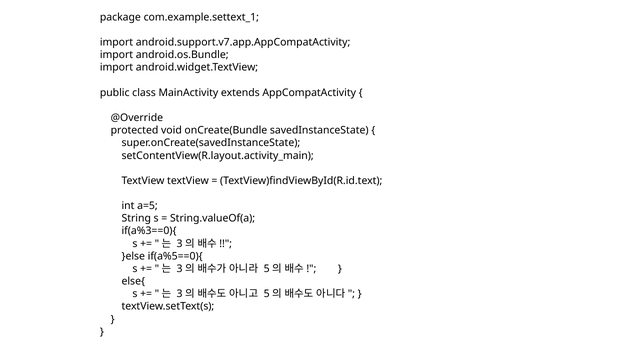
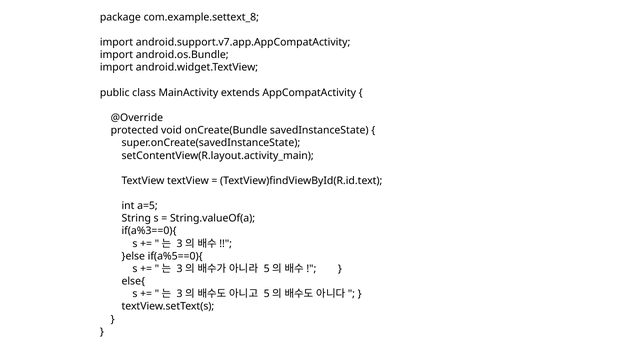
com.example.settext_1: com.example.settext_1 -> com.example.settext_8
